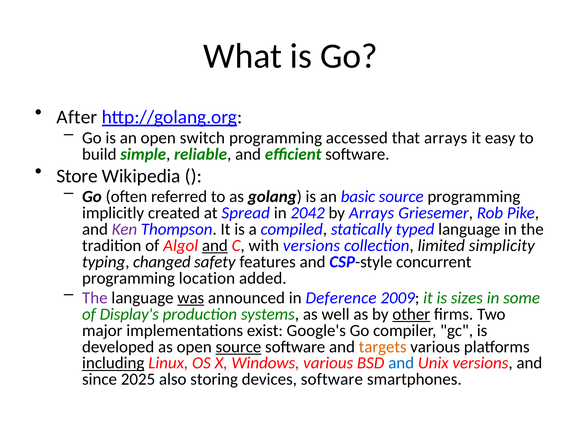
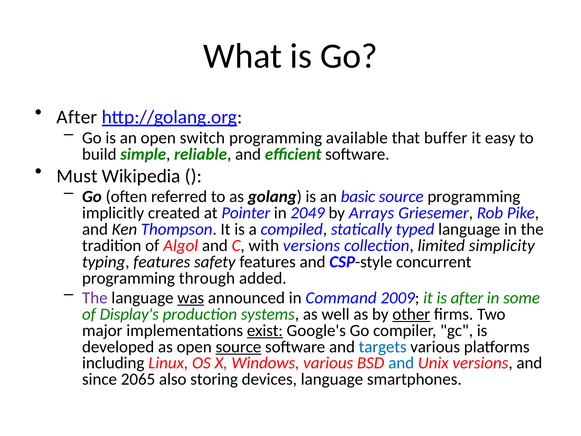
accessed: accessed -> available
that arrays: arrays -> buffer
Store: Store -> Must
Spread: Spread -> Pointer
2042: 2042 -> 2049
Ken colour: purple -> black
and at (215, 245) underline: present -> none
typing changed: changed -> features
location: location -> through
Deference: Deference -> Command
is sizes: sizes -> after
exist underline: none -> present
targets colour: orange -> blue
including underline: present -> none
2025: 2025 -> 2065
devices software: software -> language
